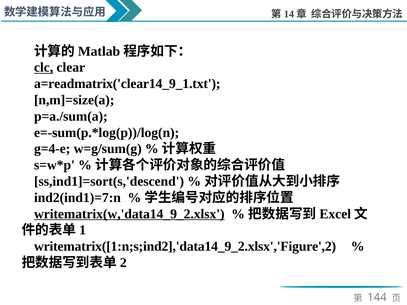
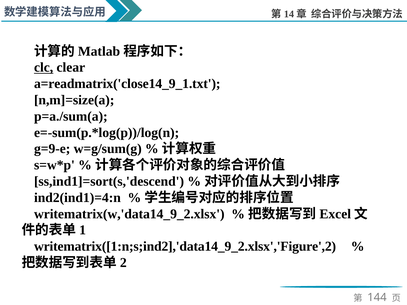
a=readmatrix('clear14_9_1.txt: a=readmatrix('clear14_9_1.txt -> a=readmatrix('close14_9_1.txt
g=4-e: g=4-e -> g=9-e
ind2(ind1)=7:n: ind2(ind1)=7:n -> ind2(ind1)=4:n
writematrix(w,'data14_9_2.xlsx underline: present -> none
